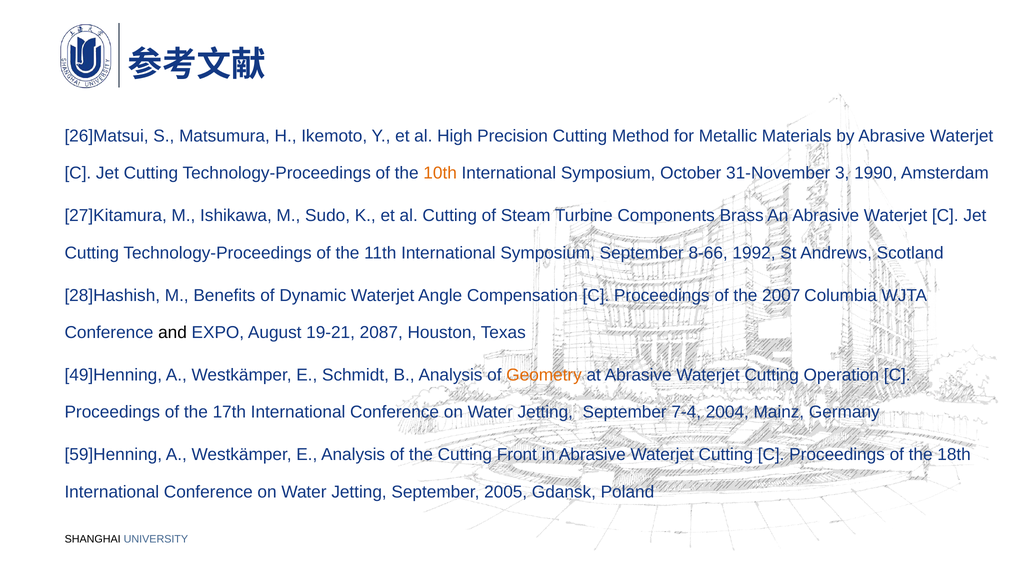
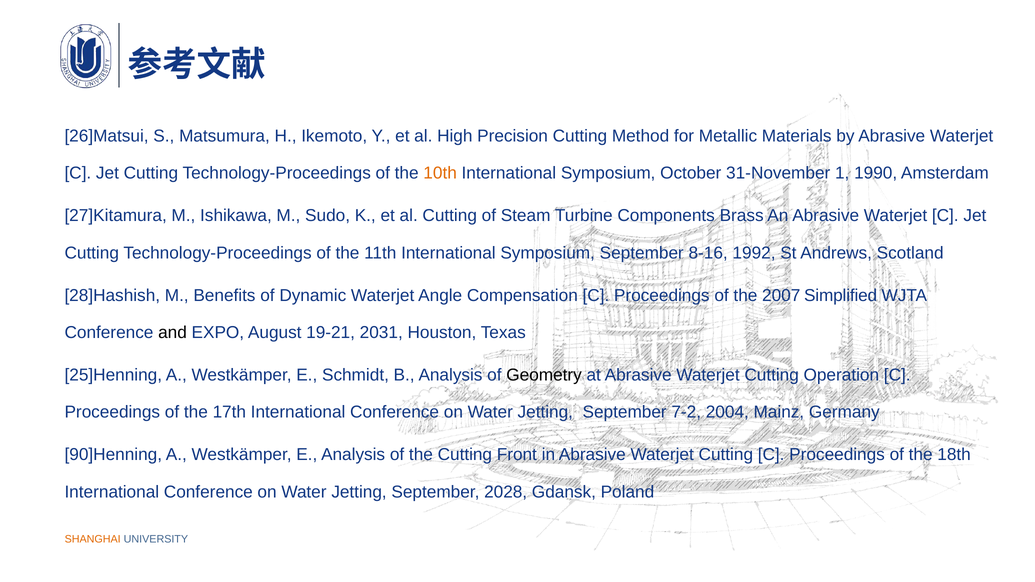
3: 3 -> 1
8-66: 8-66 -> 8-16
Columbia: Columbia -> Simplified
2087: 2087 -> 2031
49]Henning: 49]Henning -> 25]Henning
Geometry colour: orange -> black
7-4: 7-4 -> 7-2
59]Henning: 59]Henning -> 90]Henning
2005: 2005 -> 2028
SHANGHAI colour: black -> orange
